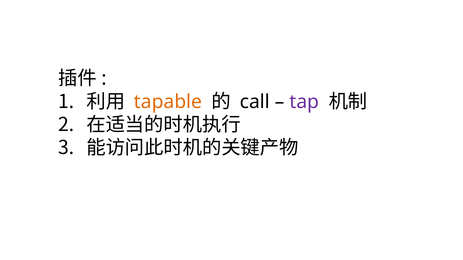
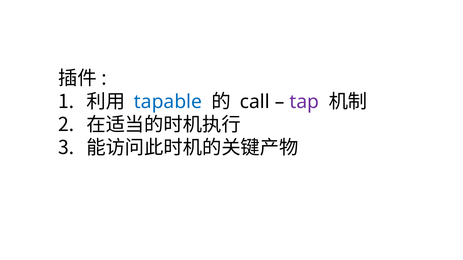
tapable colour: orange -> blue
